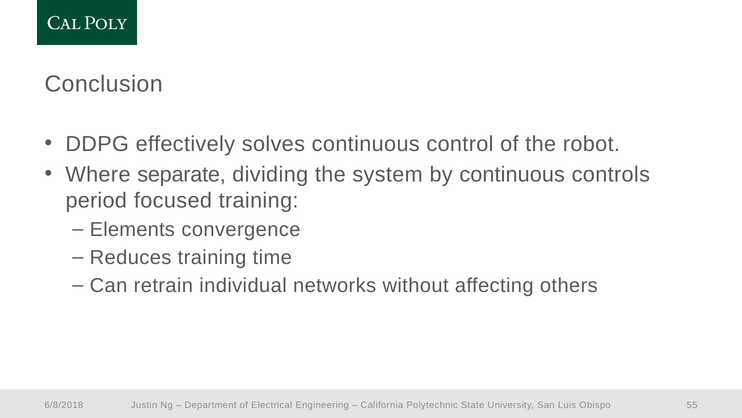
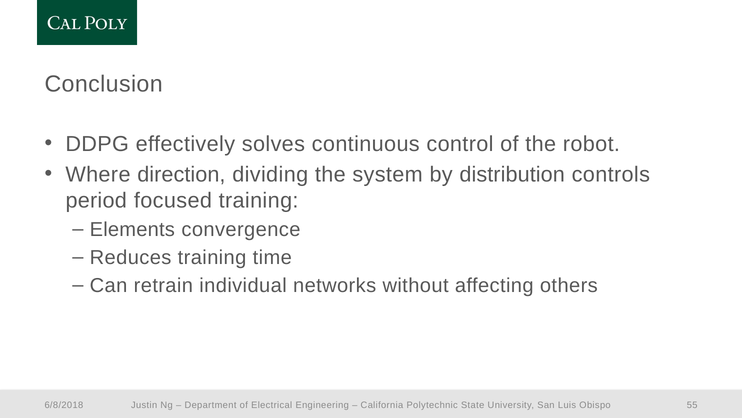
separate: separate -> direction
by continuous: continuous -> distribution
